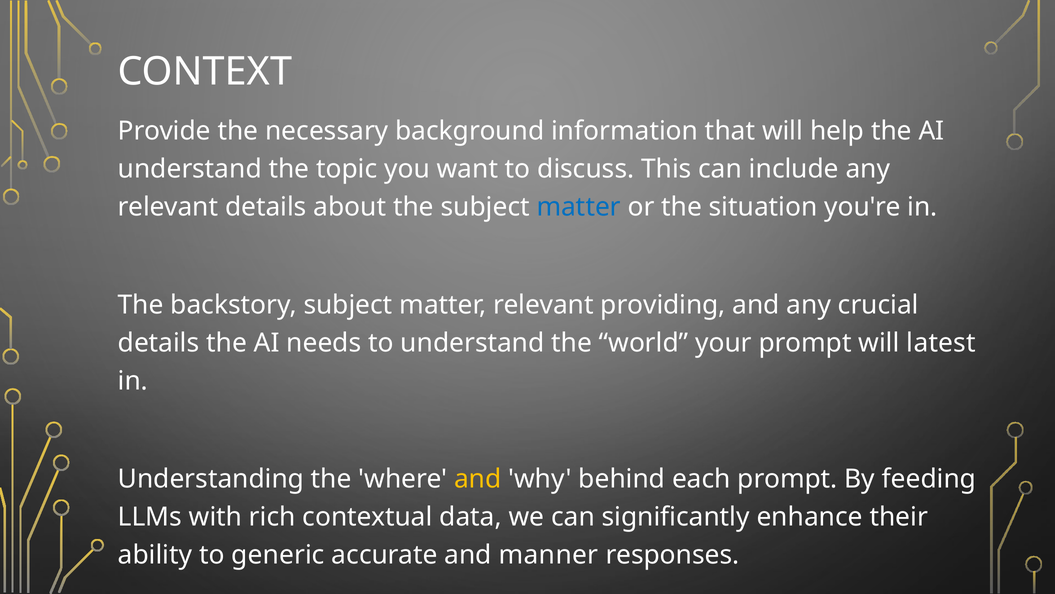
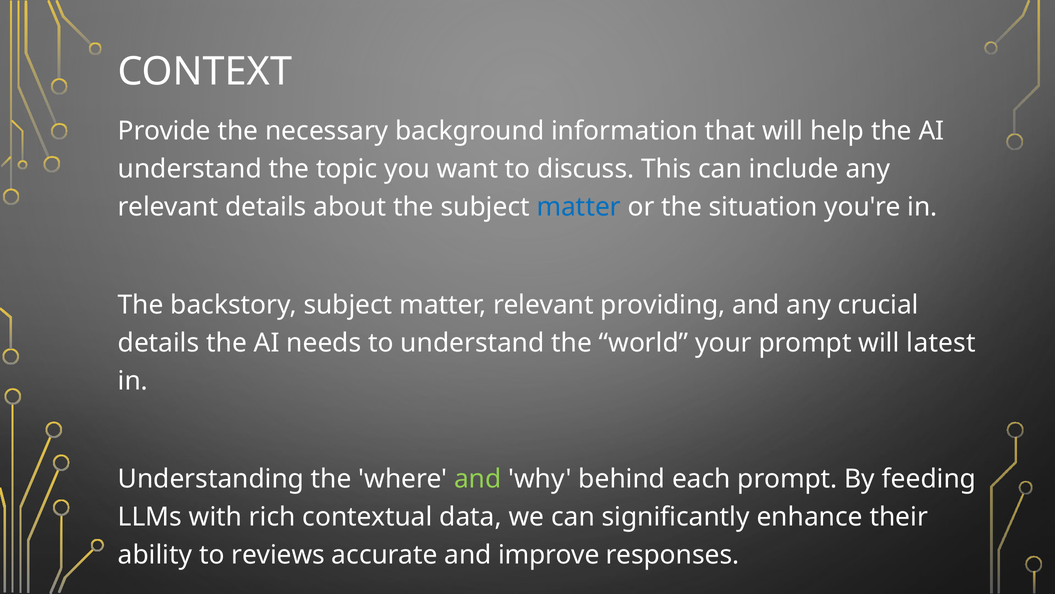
and at (478, 478) colour: yellow -> light green
generic: generic -> reviews
manner: manner -> improve
